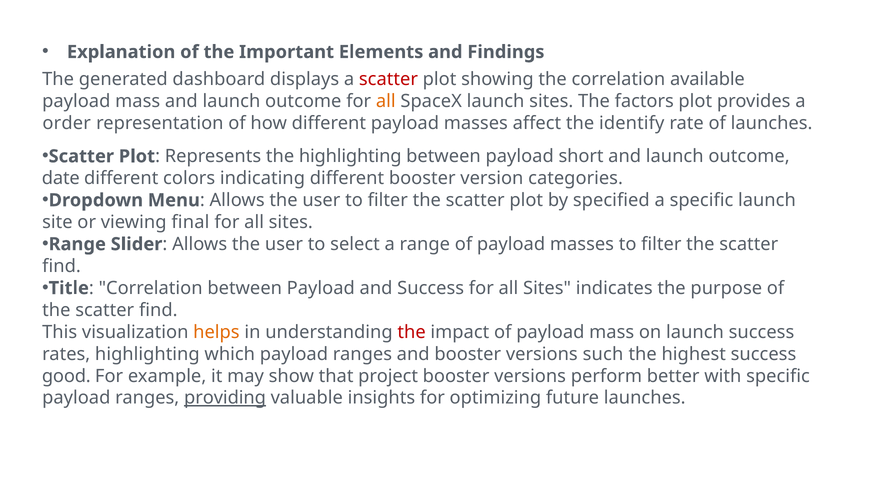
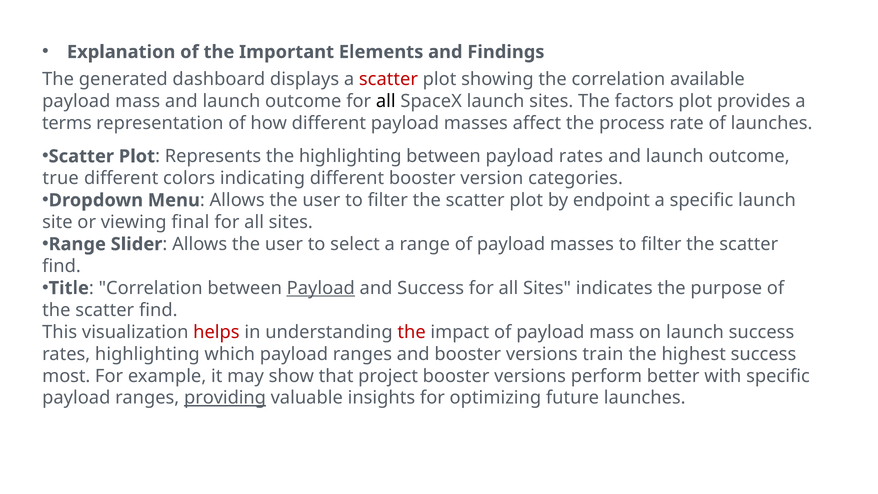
all at (386, 101) colour: orange -> black
order: order -> terms
identify: identify -> process
payload short: short -> rates
date: date -> true
specified: specified -> endpoint
Payload at (321, 288) underline: none -> present
helps colour: orange -> red
such: such -> train
good: good -> most
